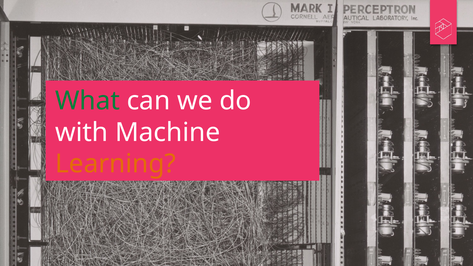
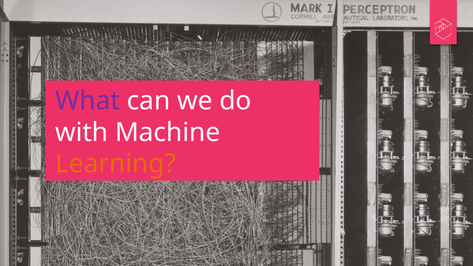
What colour: green -> purple
